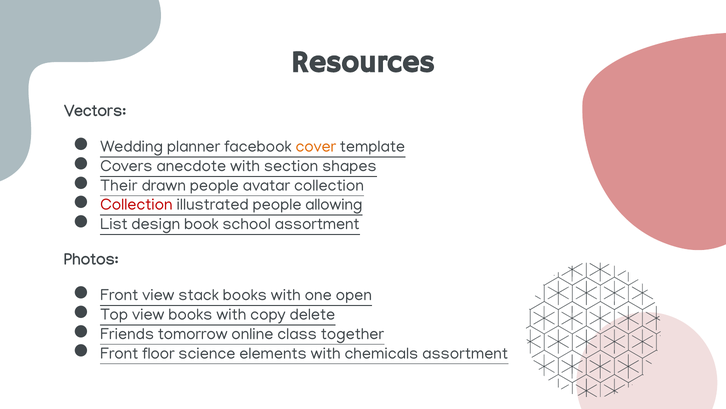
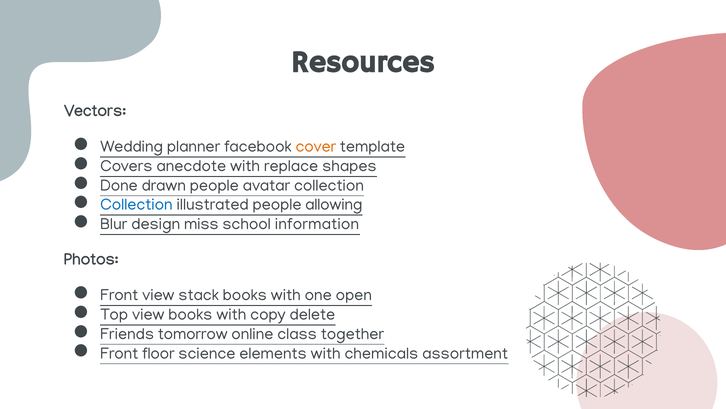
section: section -> replace
Their: Their -> Done
Collection at (136, 204) colour: red -> blue
List: List -> Blur
book: book -> miss
school assortment: assortment -> information
